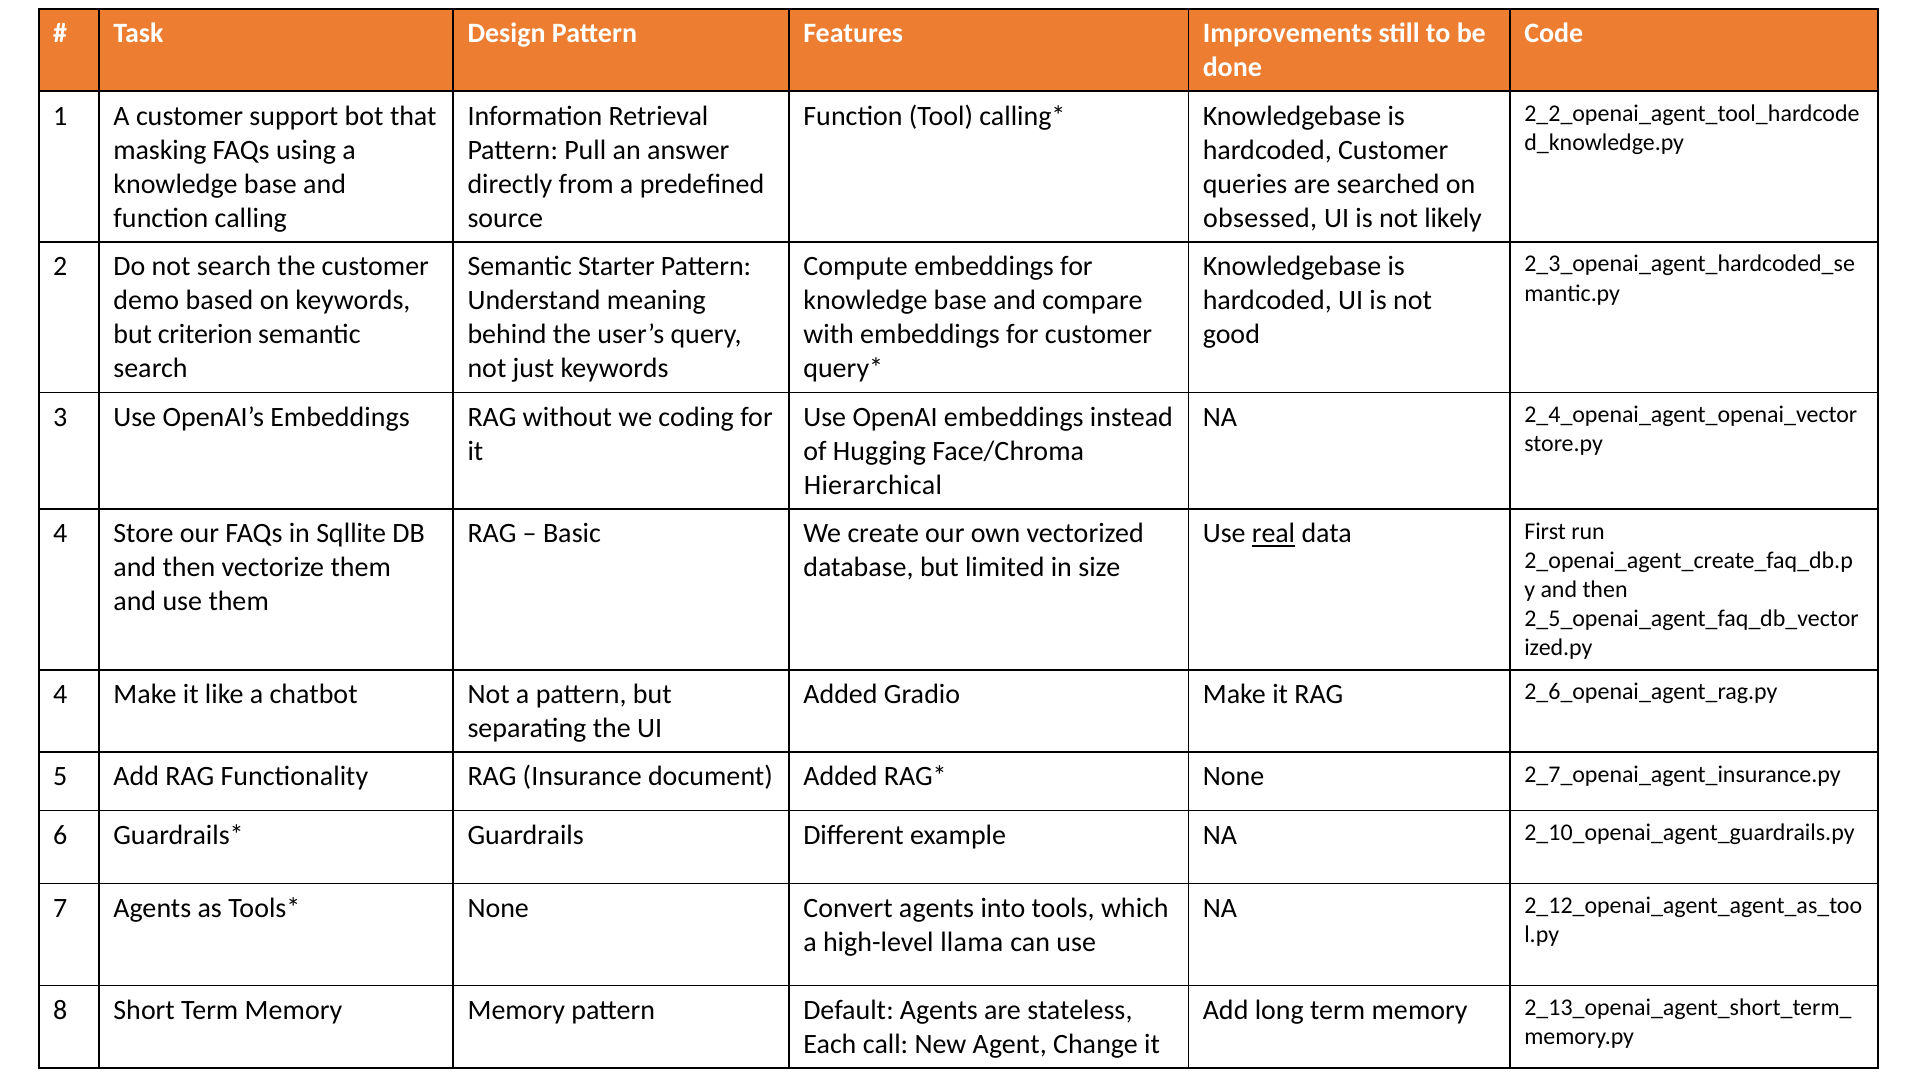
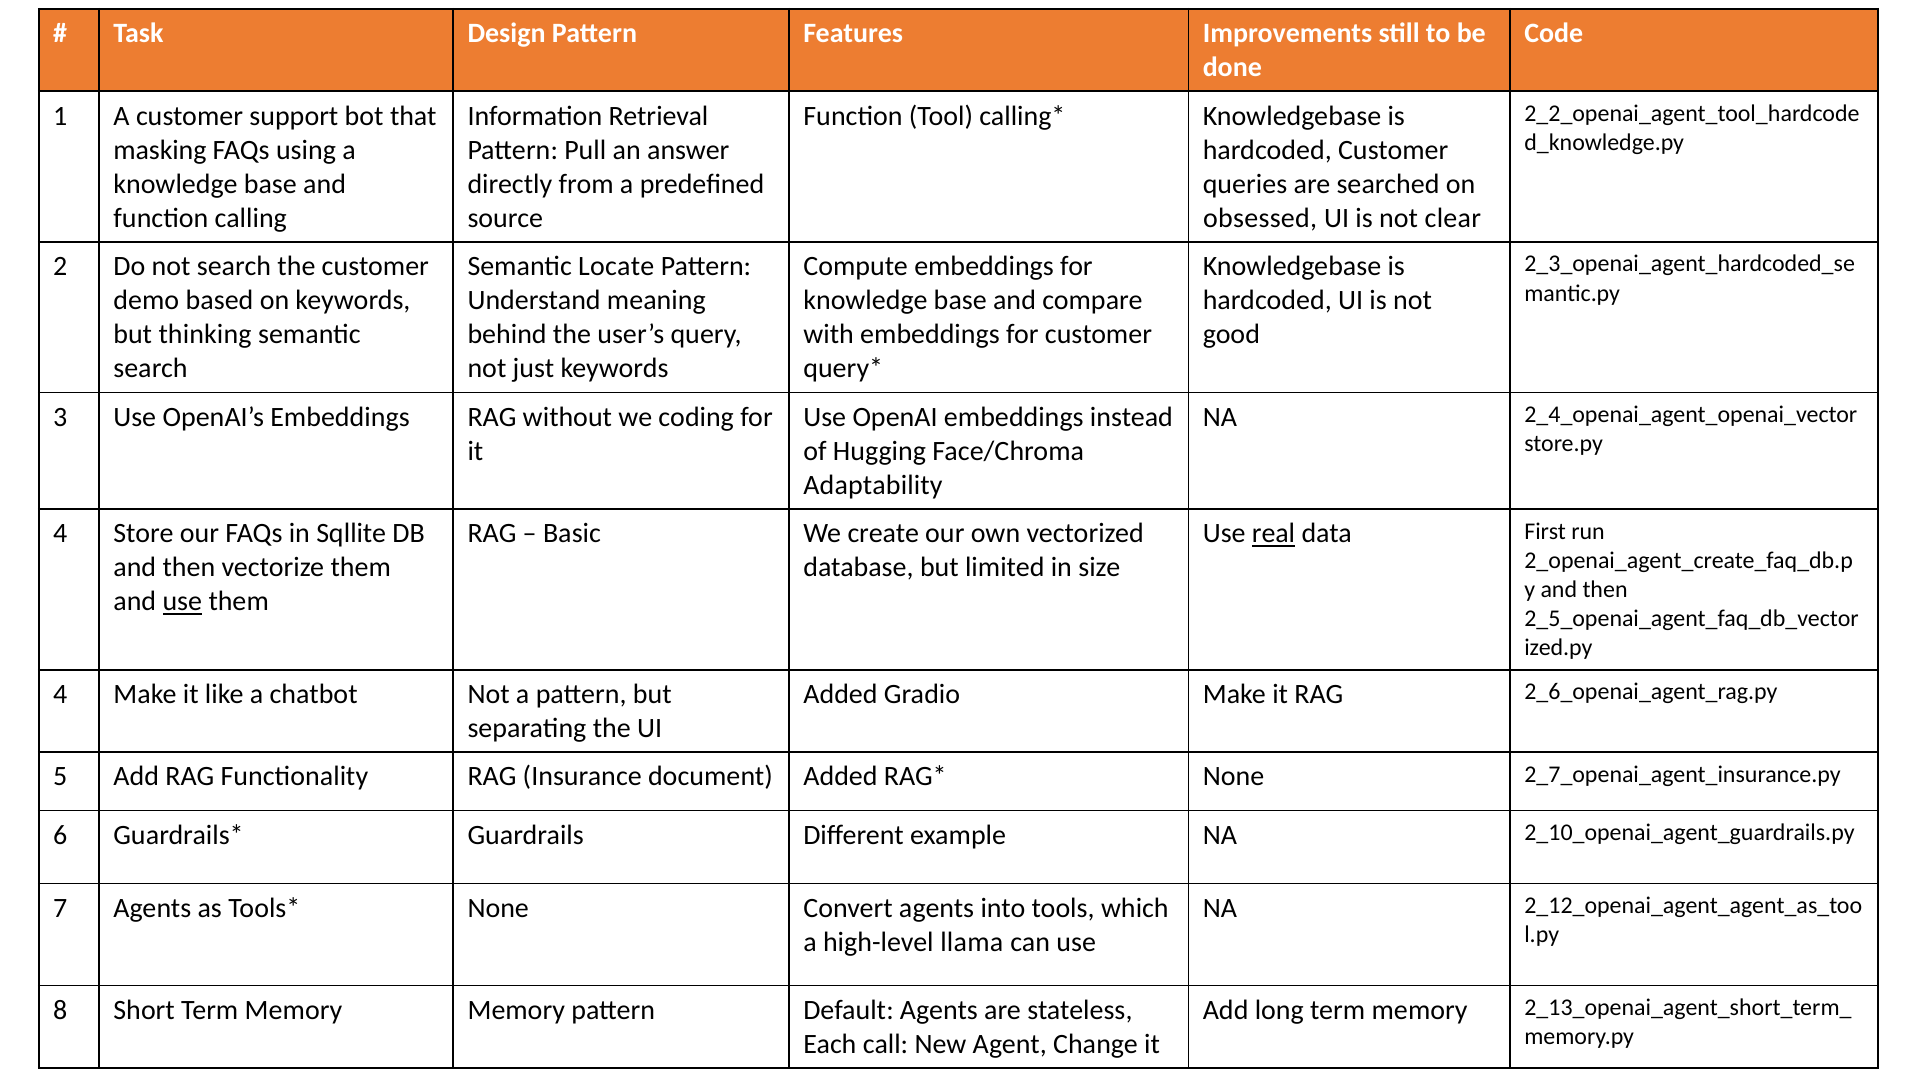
likely: likely -> clear
Starter: Starter -> Locate
criterion: criterion -> thinking
Hierarchical: Hierarchical -> Adaptability
use at (182, 601) underline: none -> present
